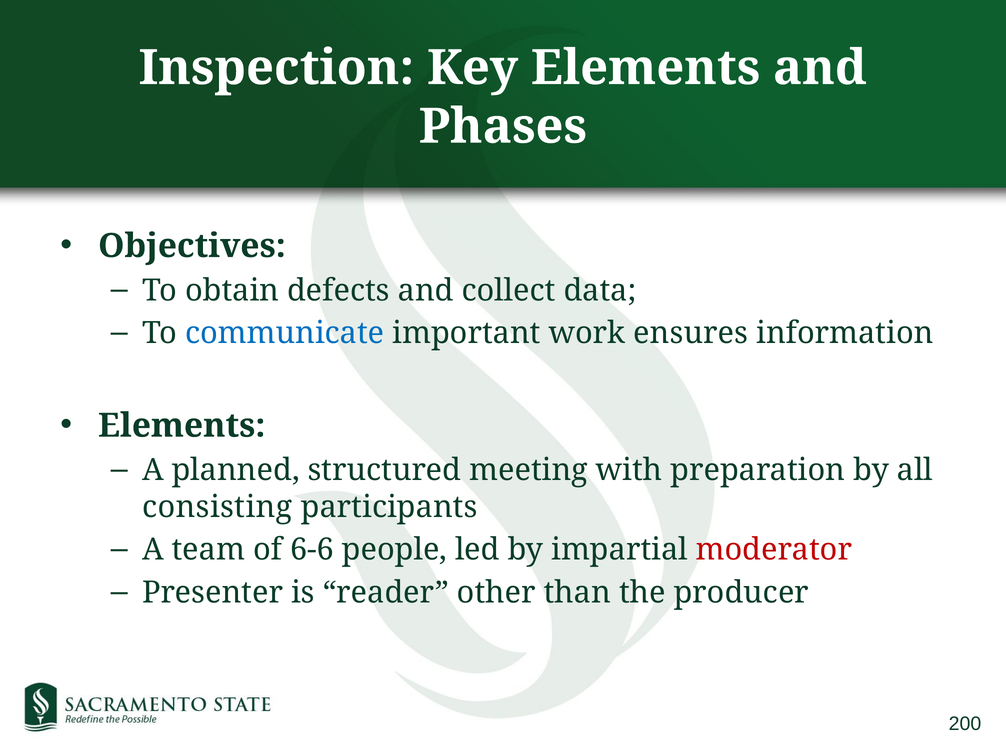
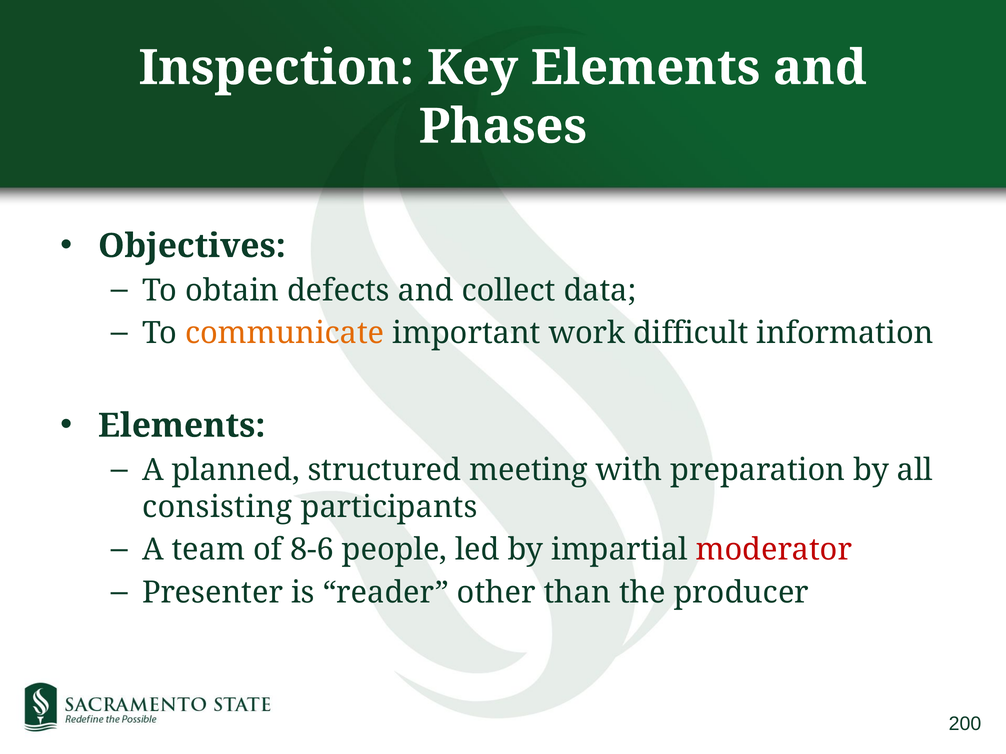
communicate colour: blue -> orange
ensures: ensures -> difficult
6-6: 6-6 -> 8-6
